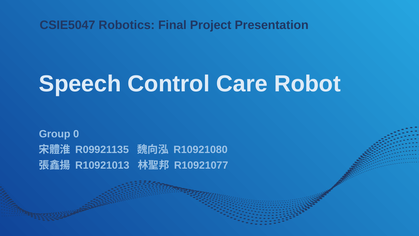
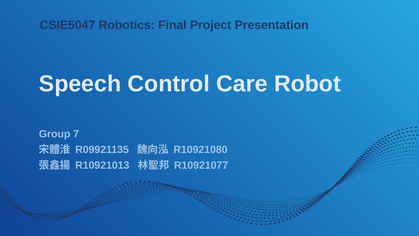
0: 0 -> 7
